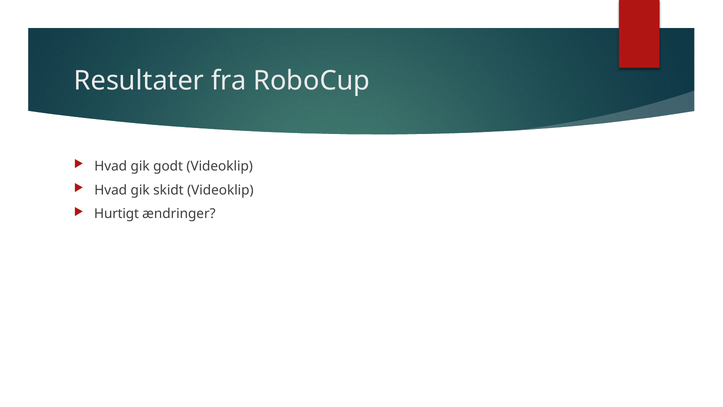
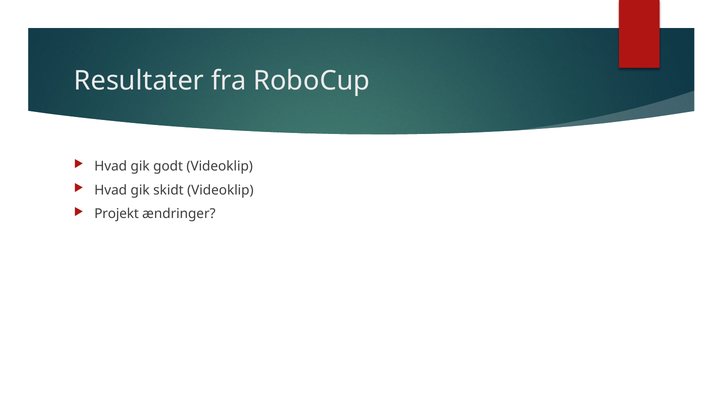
Hurtigt: Hurtigt -> Projekt
